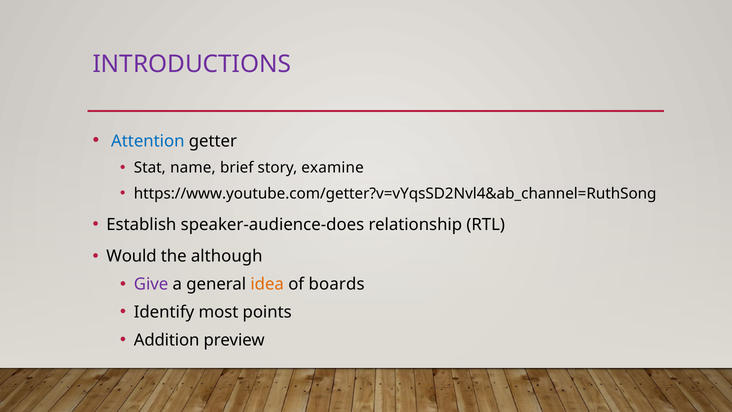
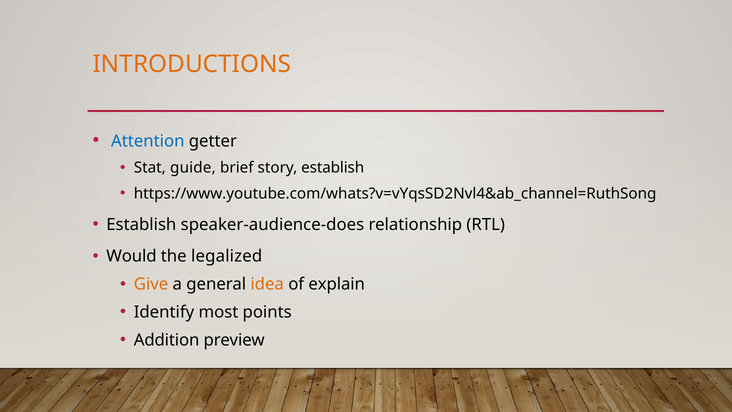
INTRODUCTIONS colour: purple -> orange
name: name -> guide
story examine: examine -> establish
https://www.youtube.com/getter?v=vYqsSD2Nvl4&ab_channel=RuthSong: https://www.youtube.com/getter?v=vYqsSD2Nvl4&ab_channel=RuthSong -> https://www.youtube.com/whats?v=vYqsSD2Nvl4&ab_channel=RuthSong
although: although -> legalized
Give colour: purple -> orange
boards: boards -> explain
